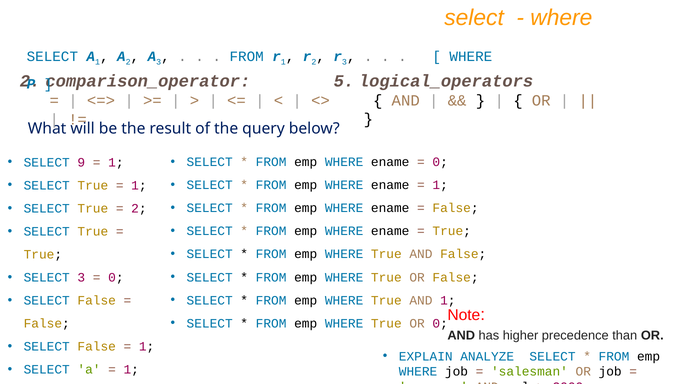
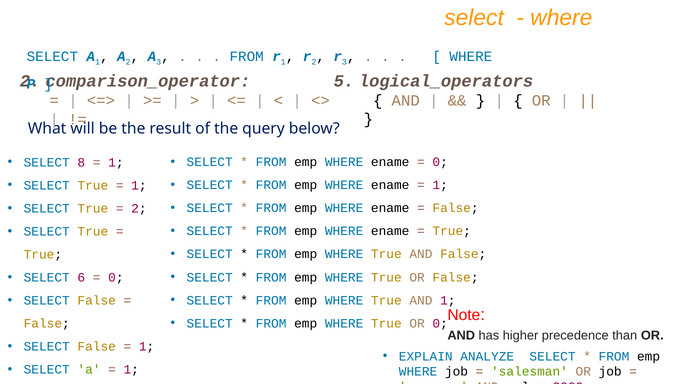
9: 9 -> 8
SELECT 3: 3 -> 6
